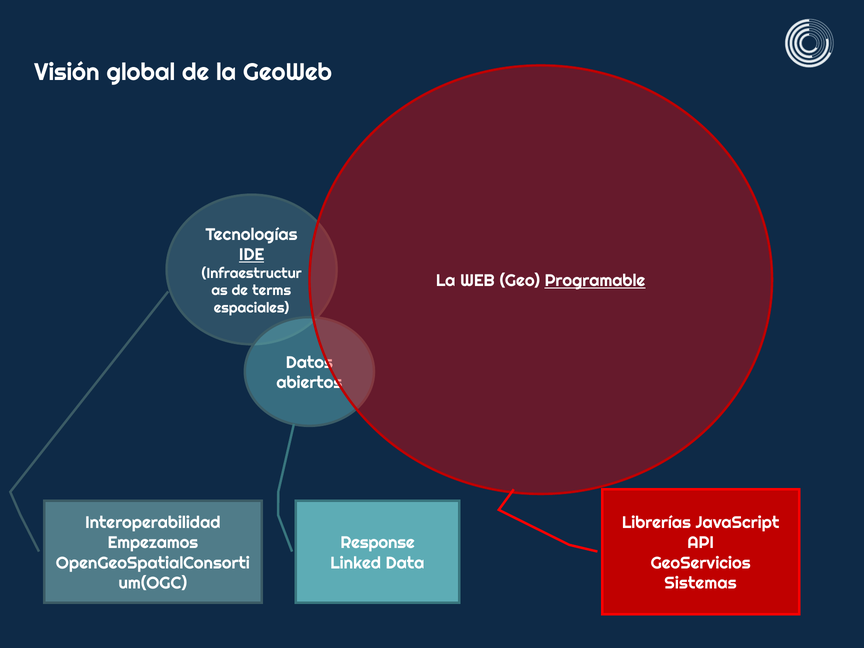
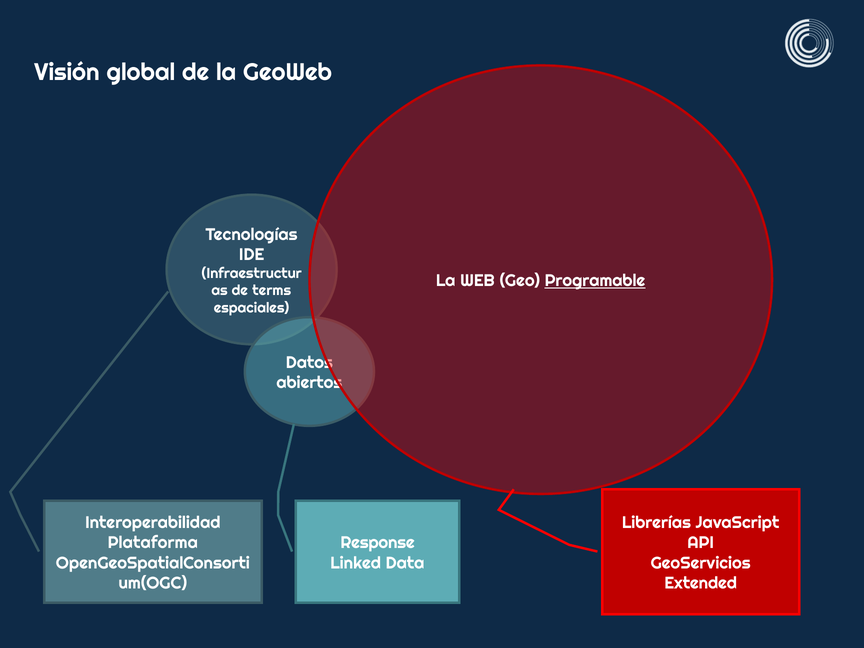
IDE underline: present -> none
Empezamos: Empezamos -> Plataforma
Sistemas: Sistemas -> Extended
